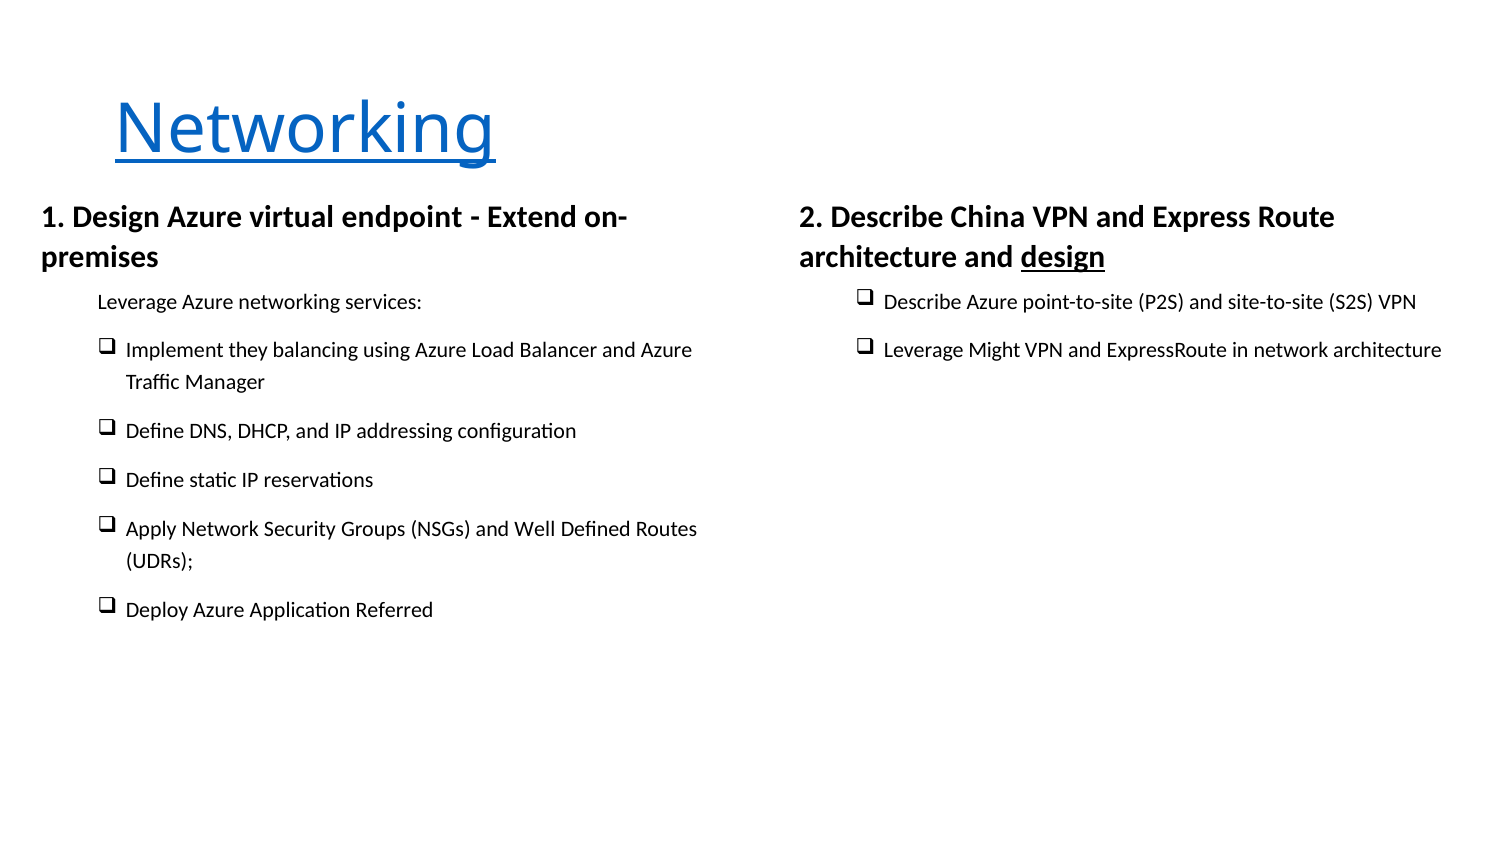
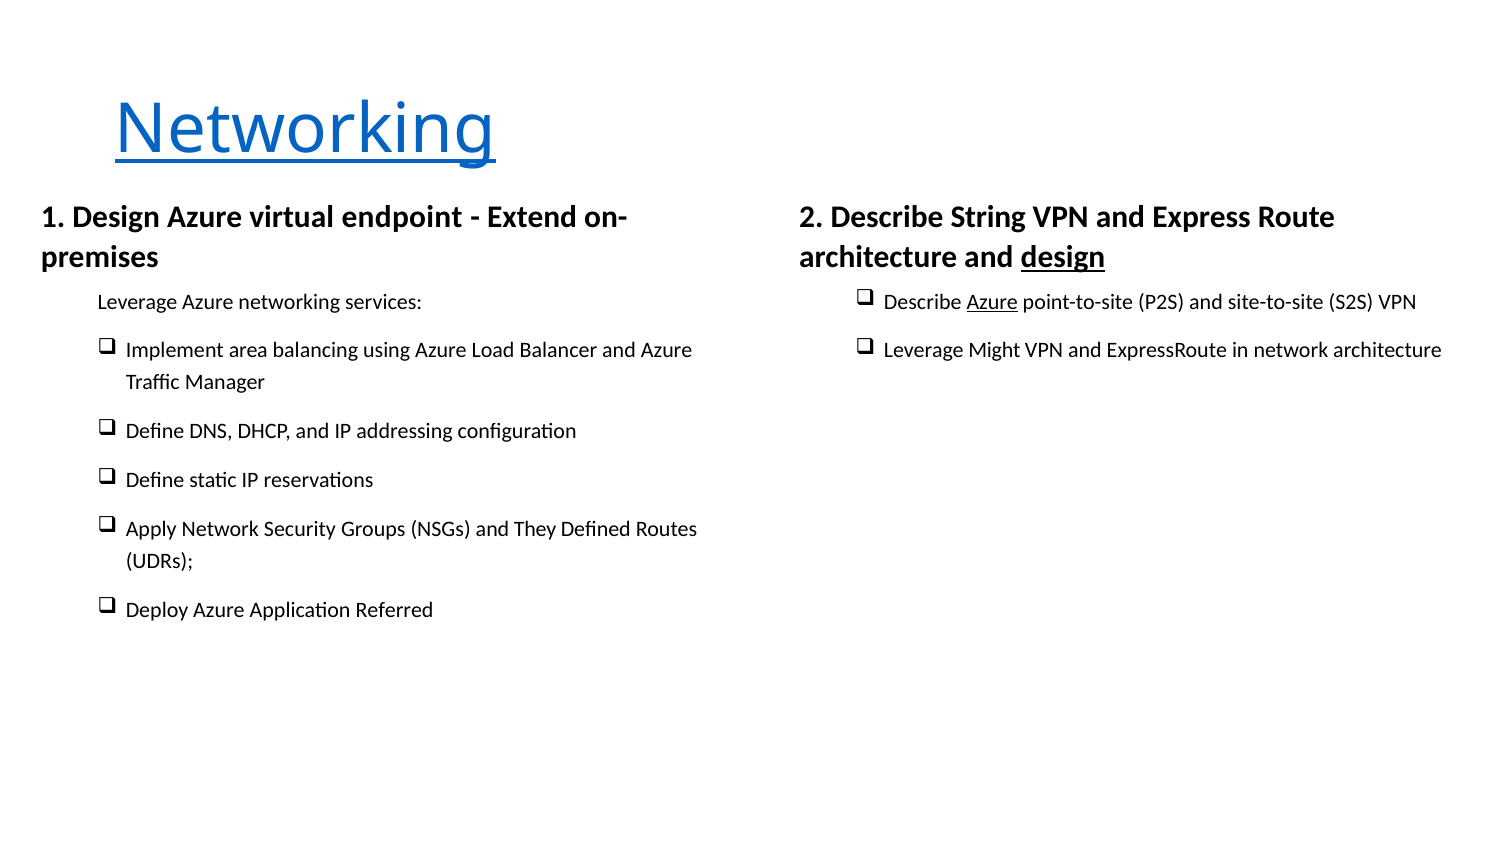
China: China -> String
Azure at (992, 302) underline: none -> present
they: they -> area
Well: Well -> They
